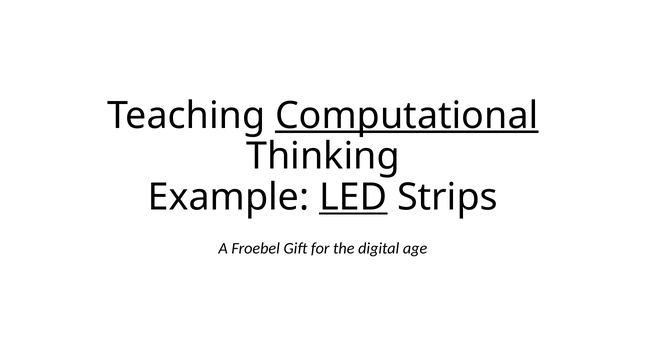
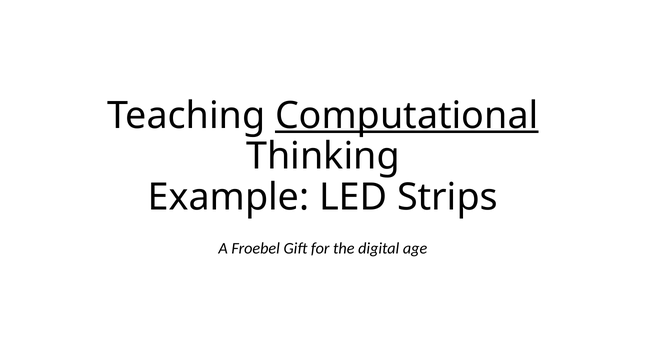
LED underline: present -> none
